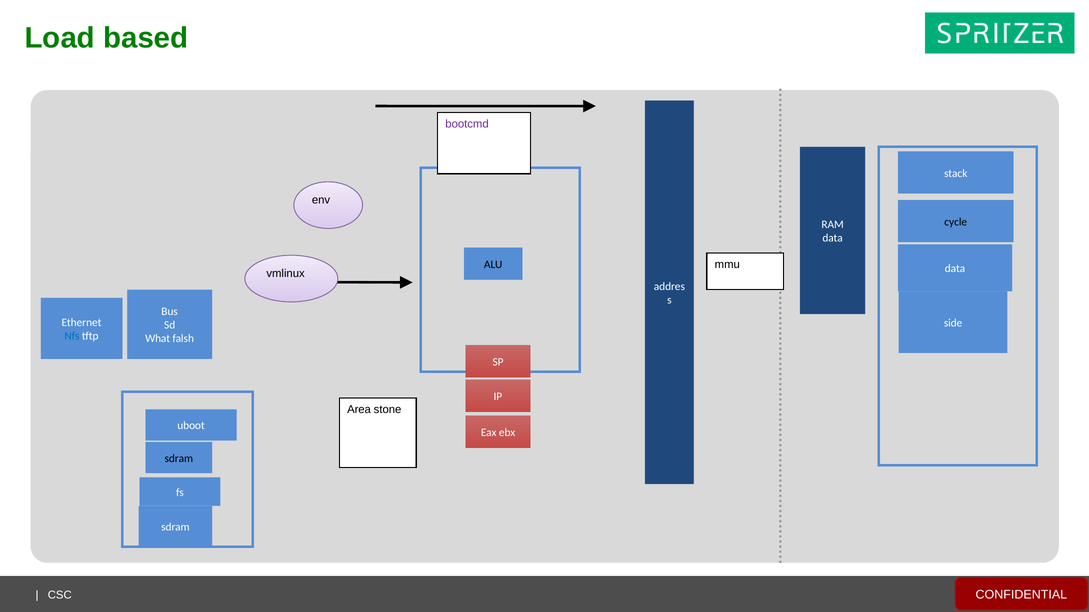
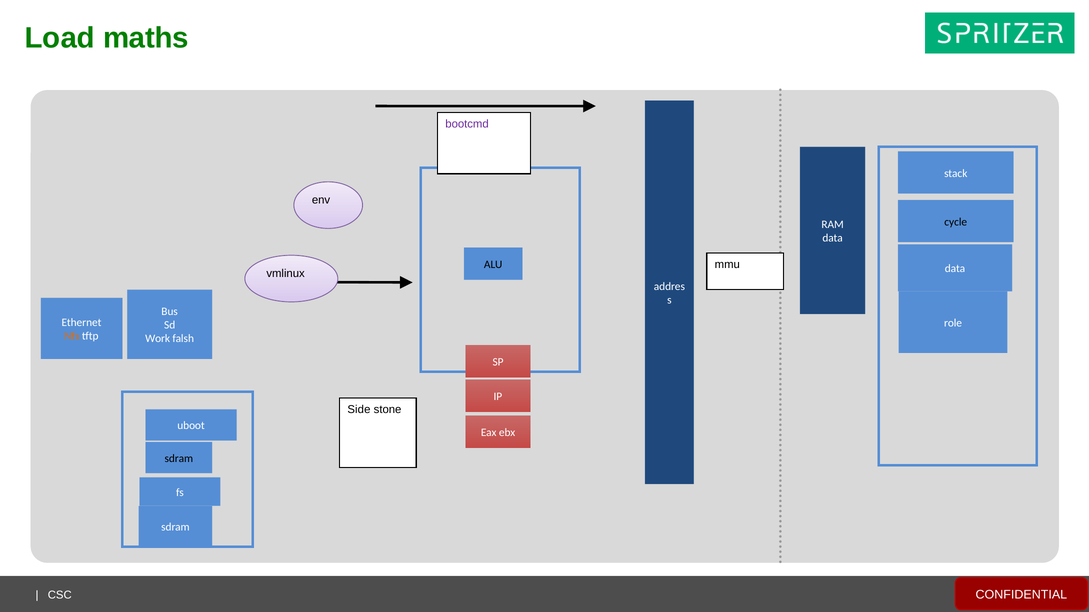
based: based -> maths
side: side -> role
Nfs colour: blue -> orange
What: What -> Work
Area: Area -> Side
